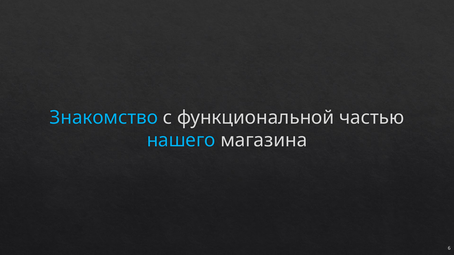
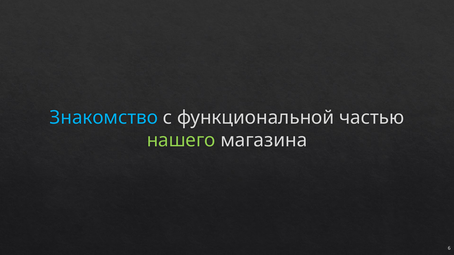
нашего colour: light blue -> light green
